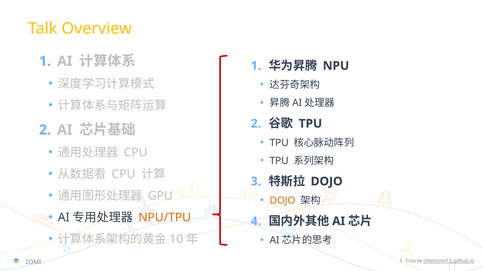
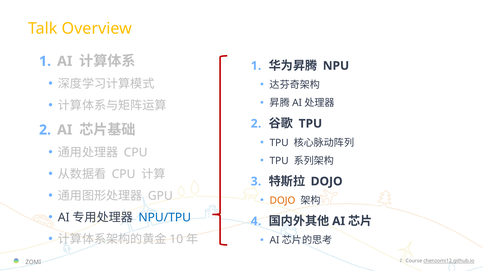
NPU/TPU colour: orange -> blue
